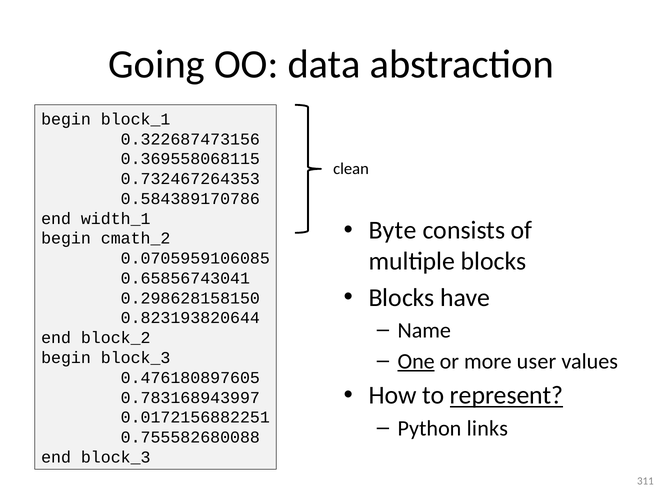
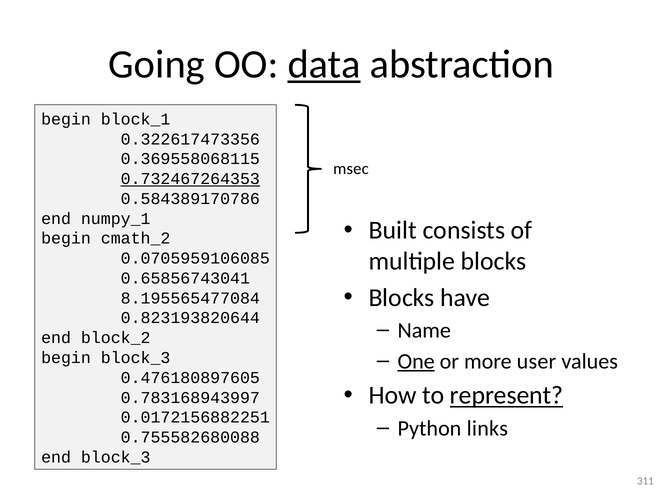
data underline: none -> present
0.322687473156: 0.322687473156 -> 0.322617473356
clean: clean -> msec
0.732467264353 underline: none -> present
width_1: width_1 -> numpy_1
Byte: Byte -> Built
0.298628158150: 0.298628158150 -> 8.195565477084
